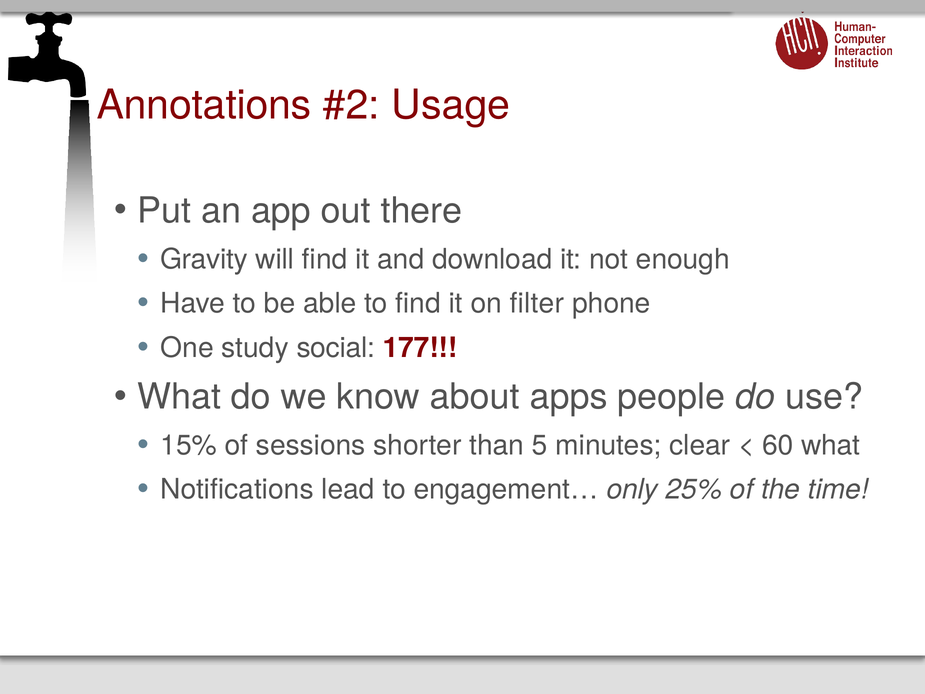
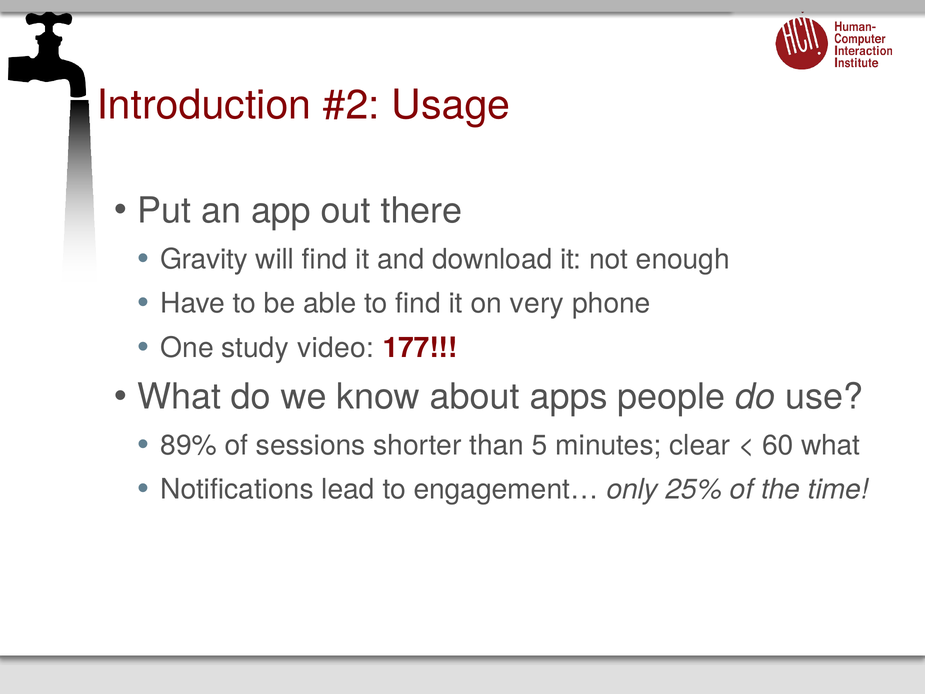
Annotations: Annotations -> Introduction
filter: filter -> very
social: social -> video
15%: 15% -> 89%
